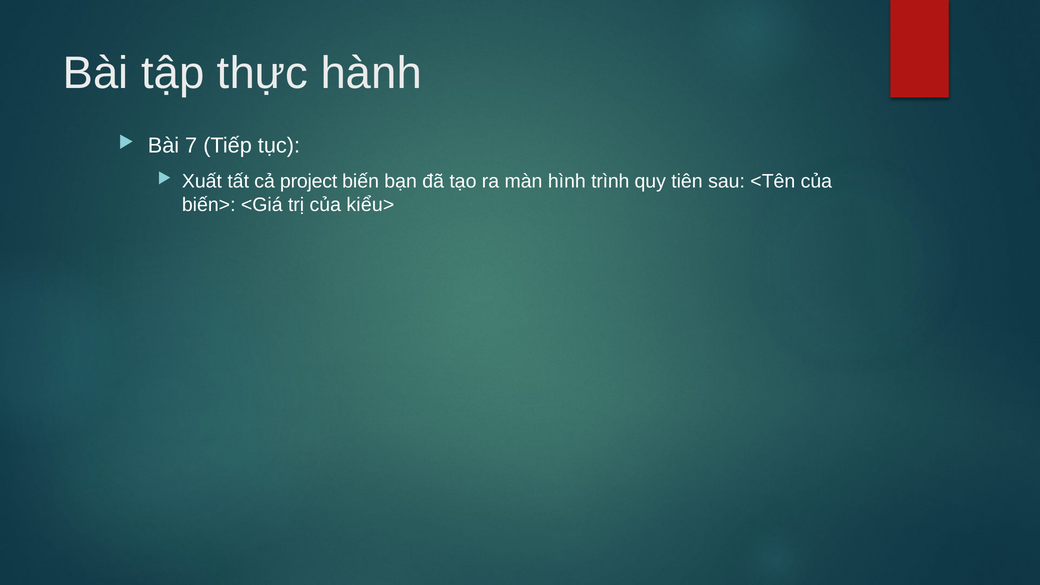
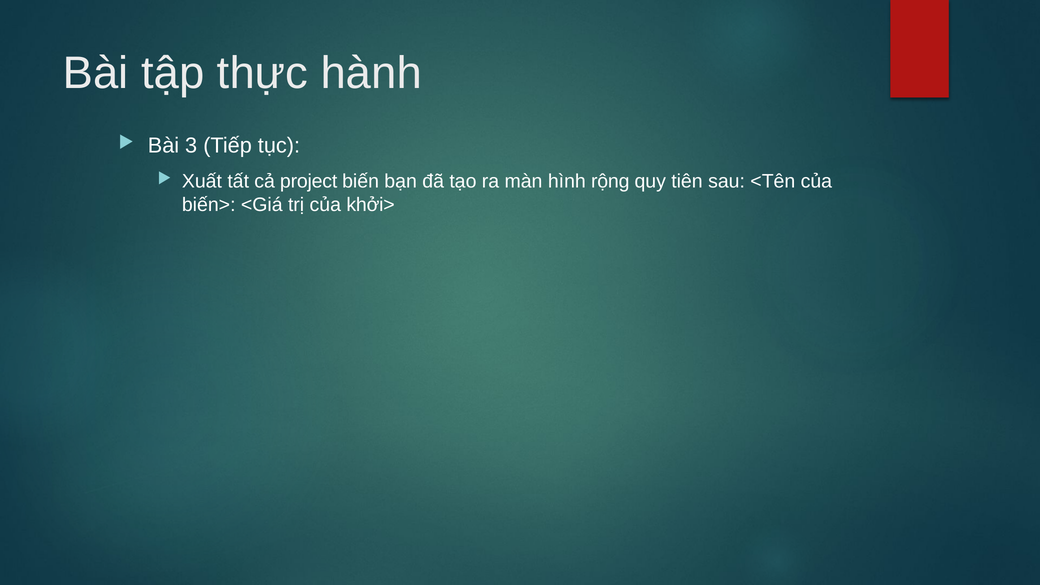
7: 7 -> 3
trình: trình -> rộng
kiểu>: kiểu> -> khởi>
